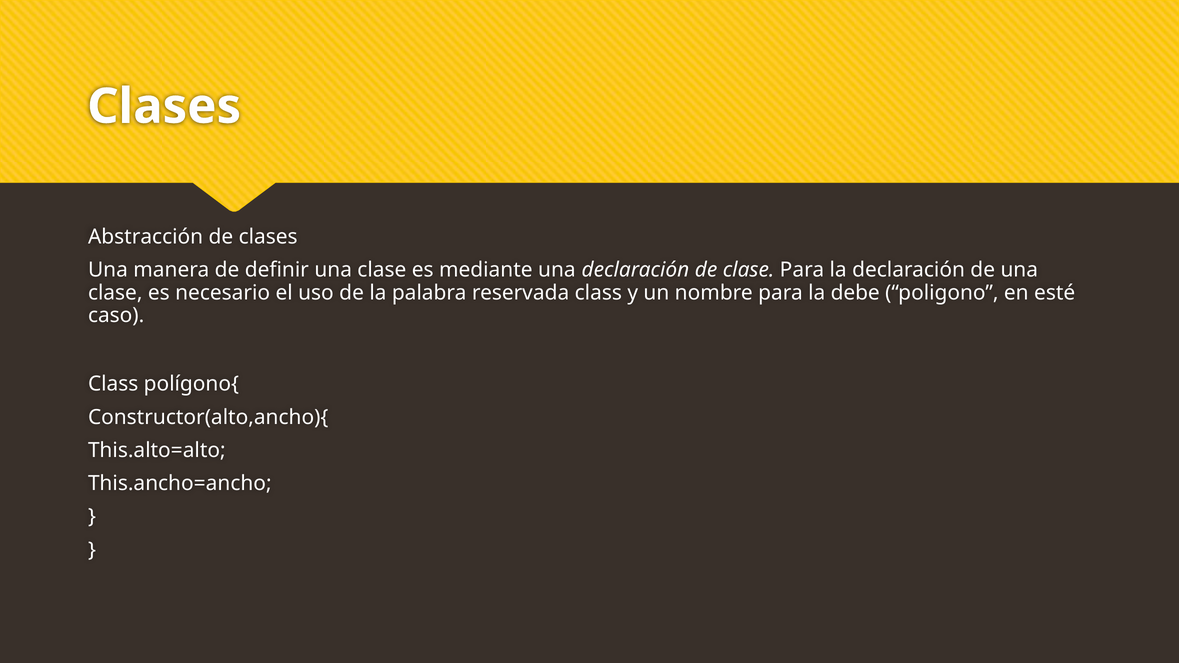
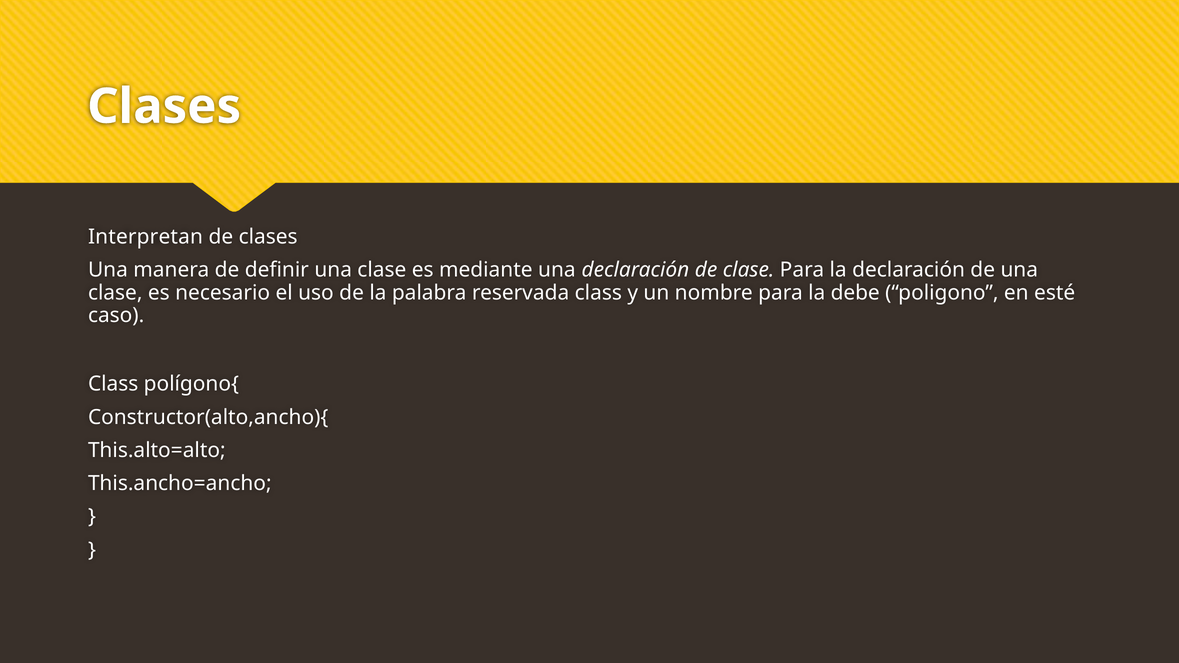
Abstracción: Abstracción -> Interpretan
